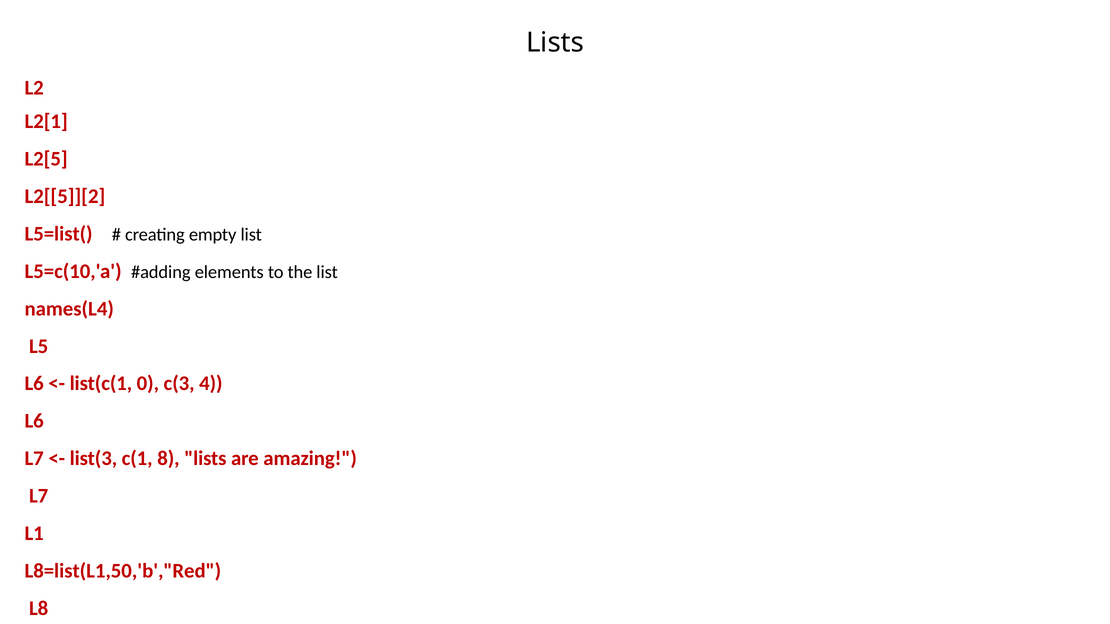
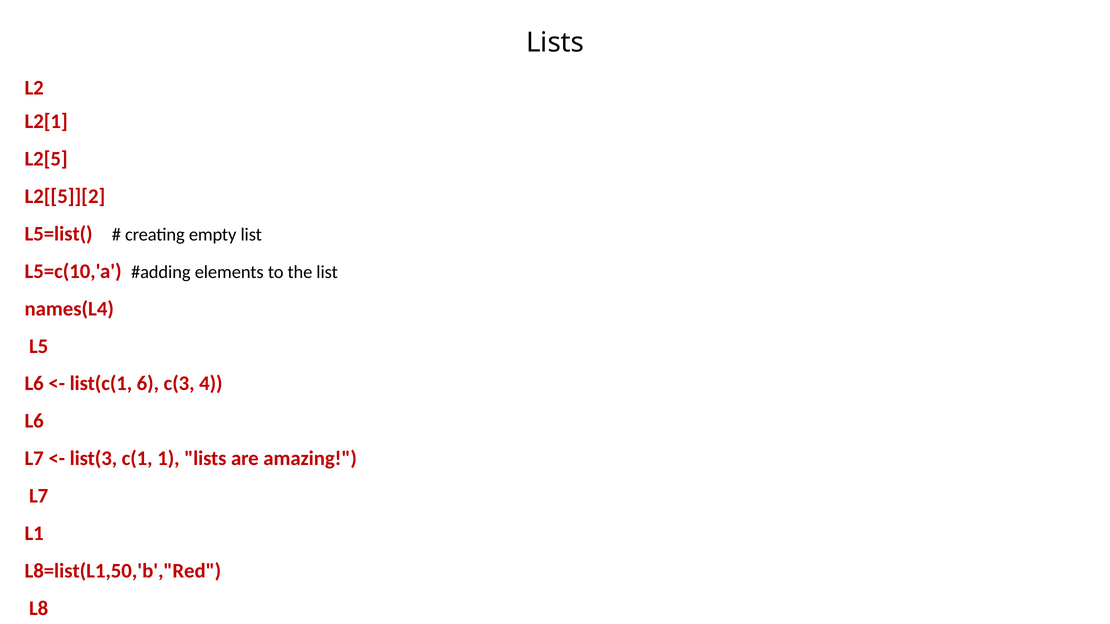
0: 0 -> 6
8: 8 -> 1
